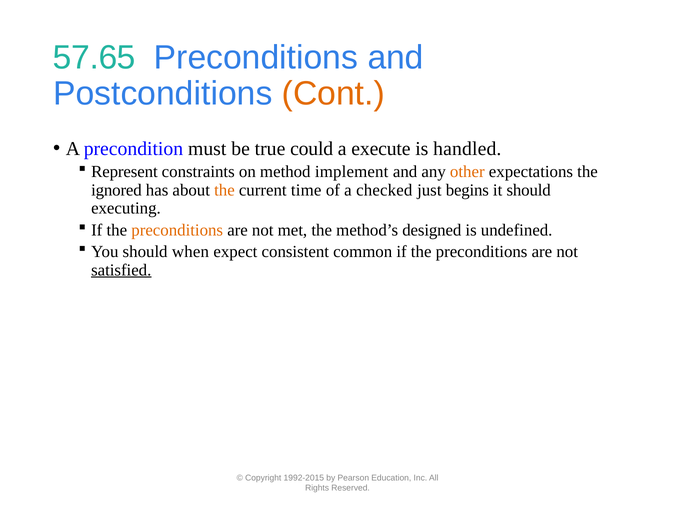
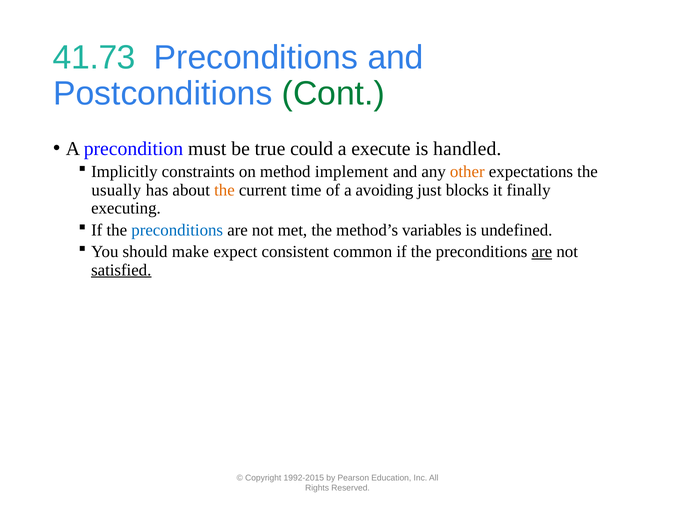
57.65: 57.65 -> 41.73
Cont colour: orange -> green
Represent: Represent -> Implicitly
ignored: ignored -> usually
checked: checked -> avoiding
begins: begins -> blocks
it should: should -> finally
preconditions at (177, 230) colour: orange -> blue
designed: designed -> variables
when: when -> make
are at (542, 252) underline: none -> present
